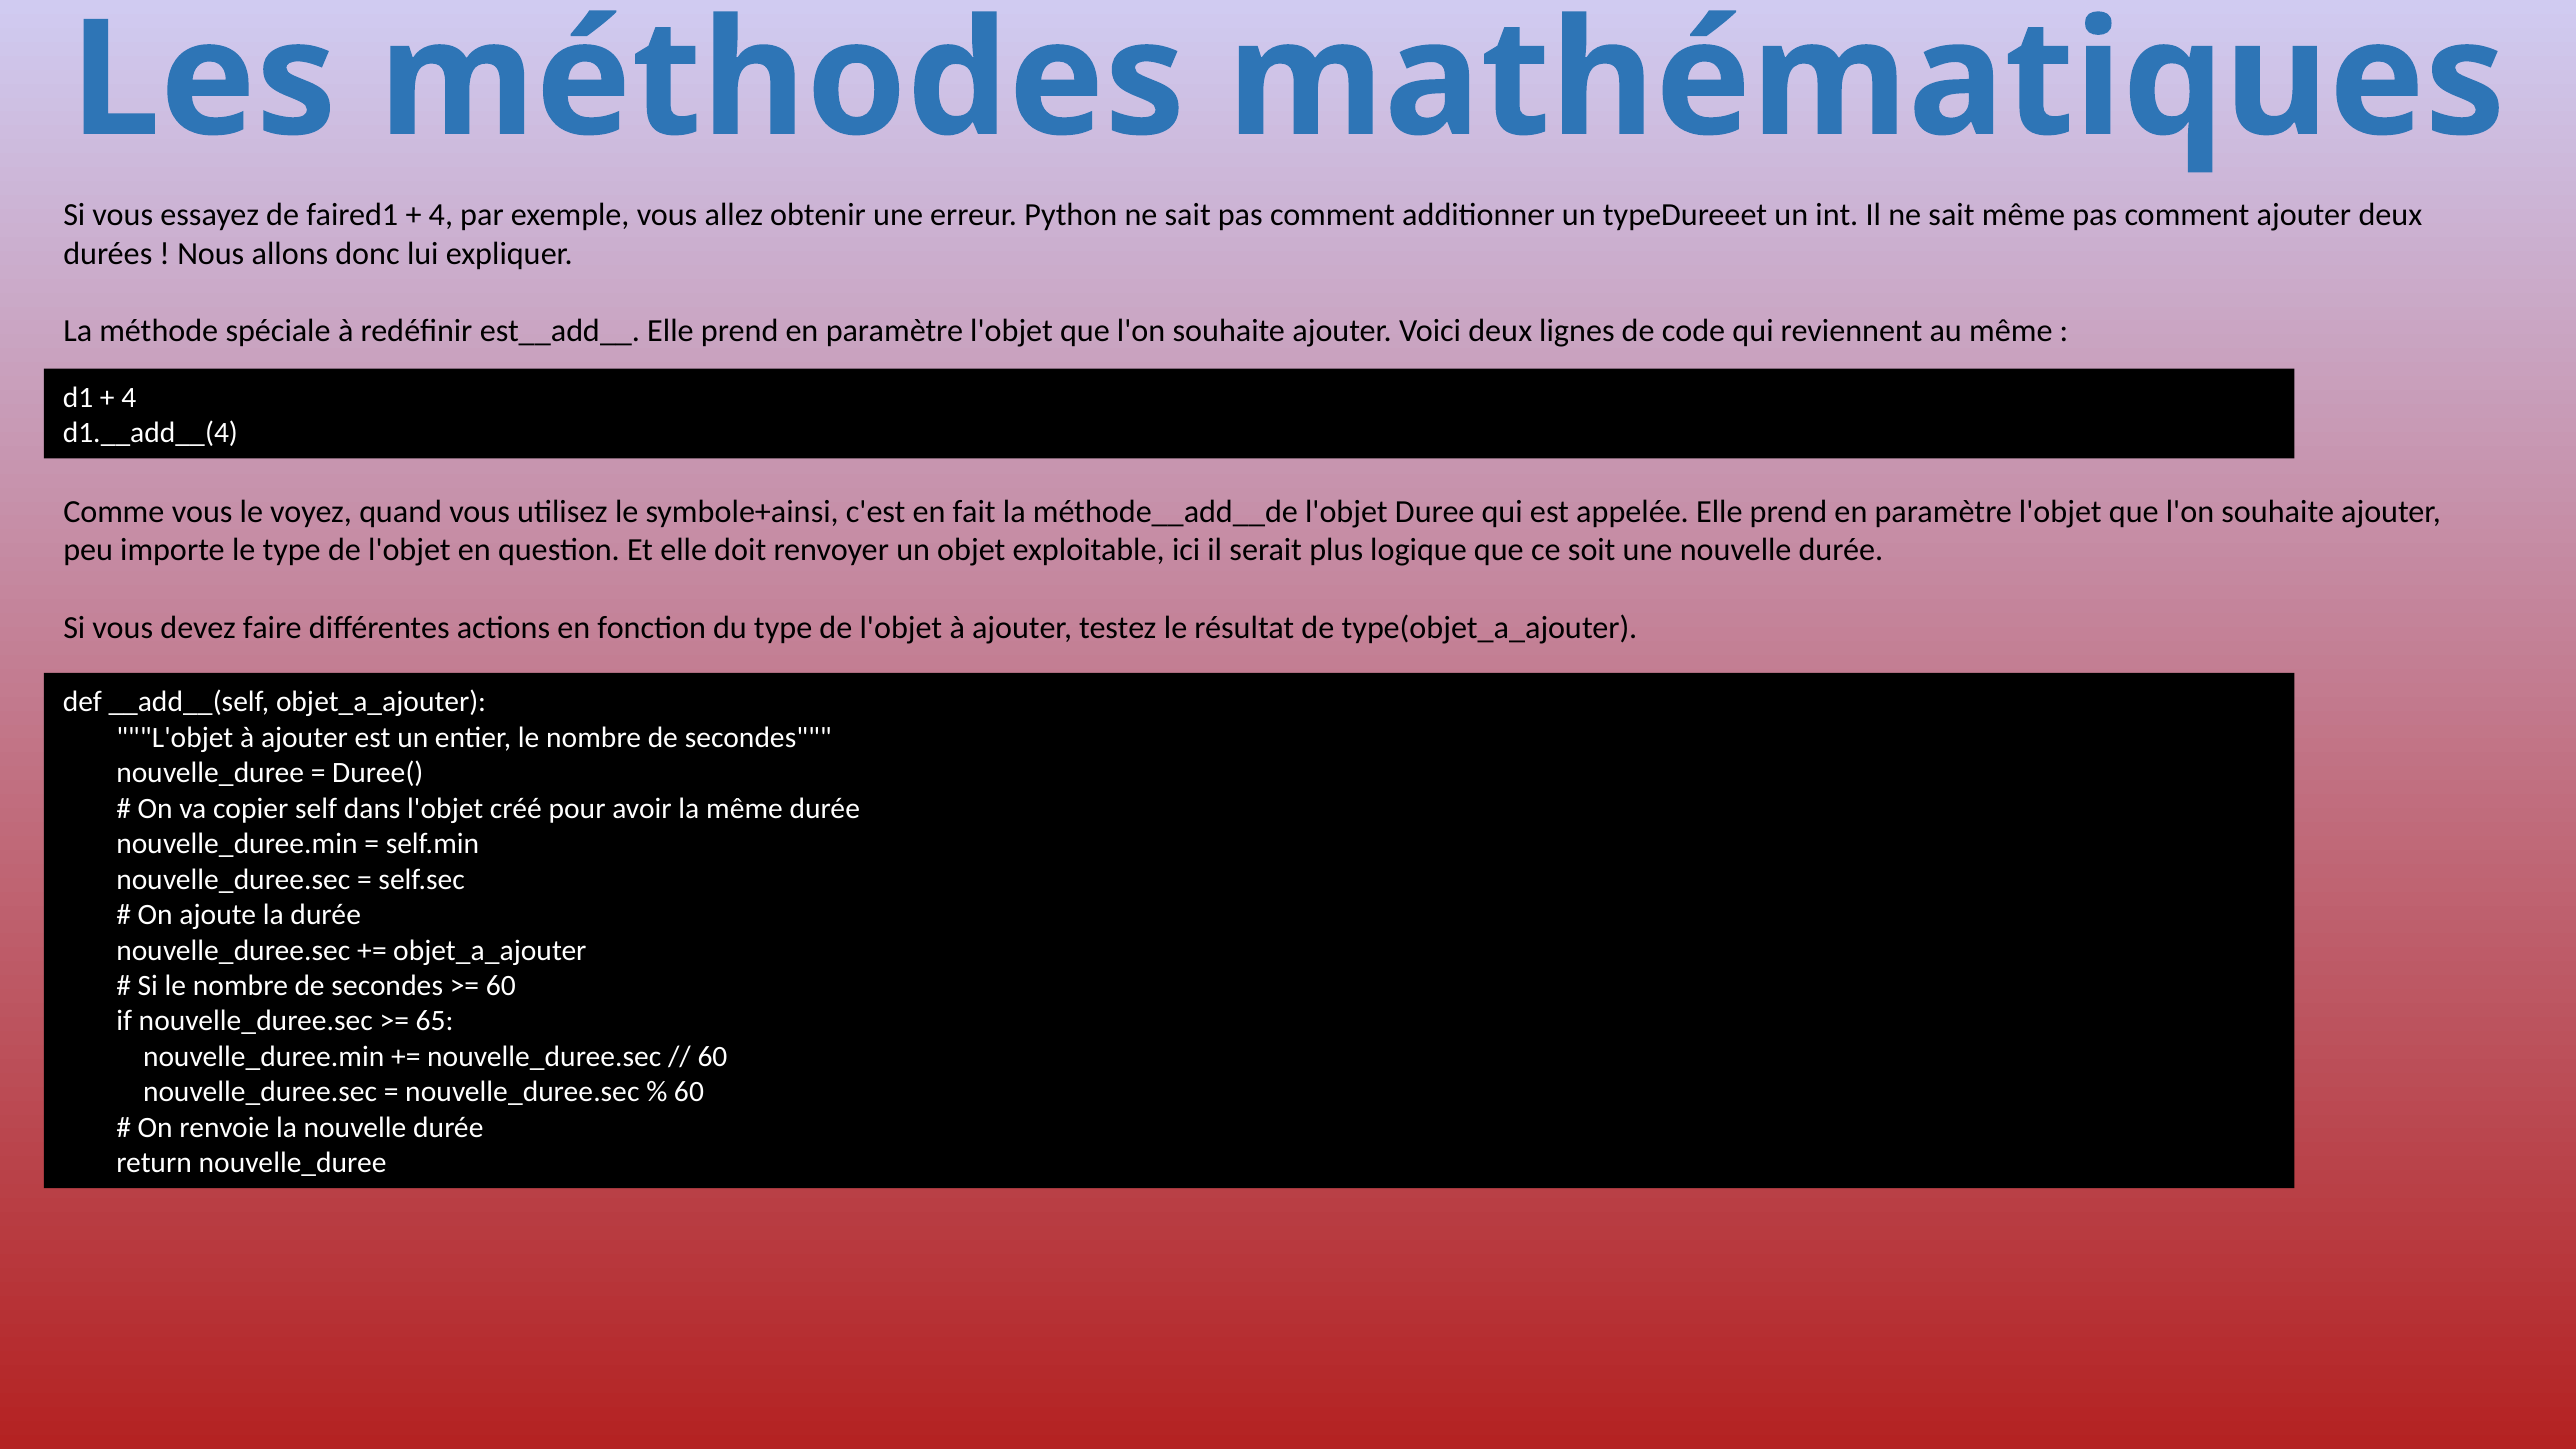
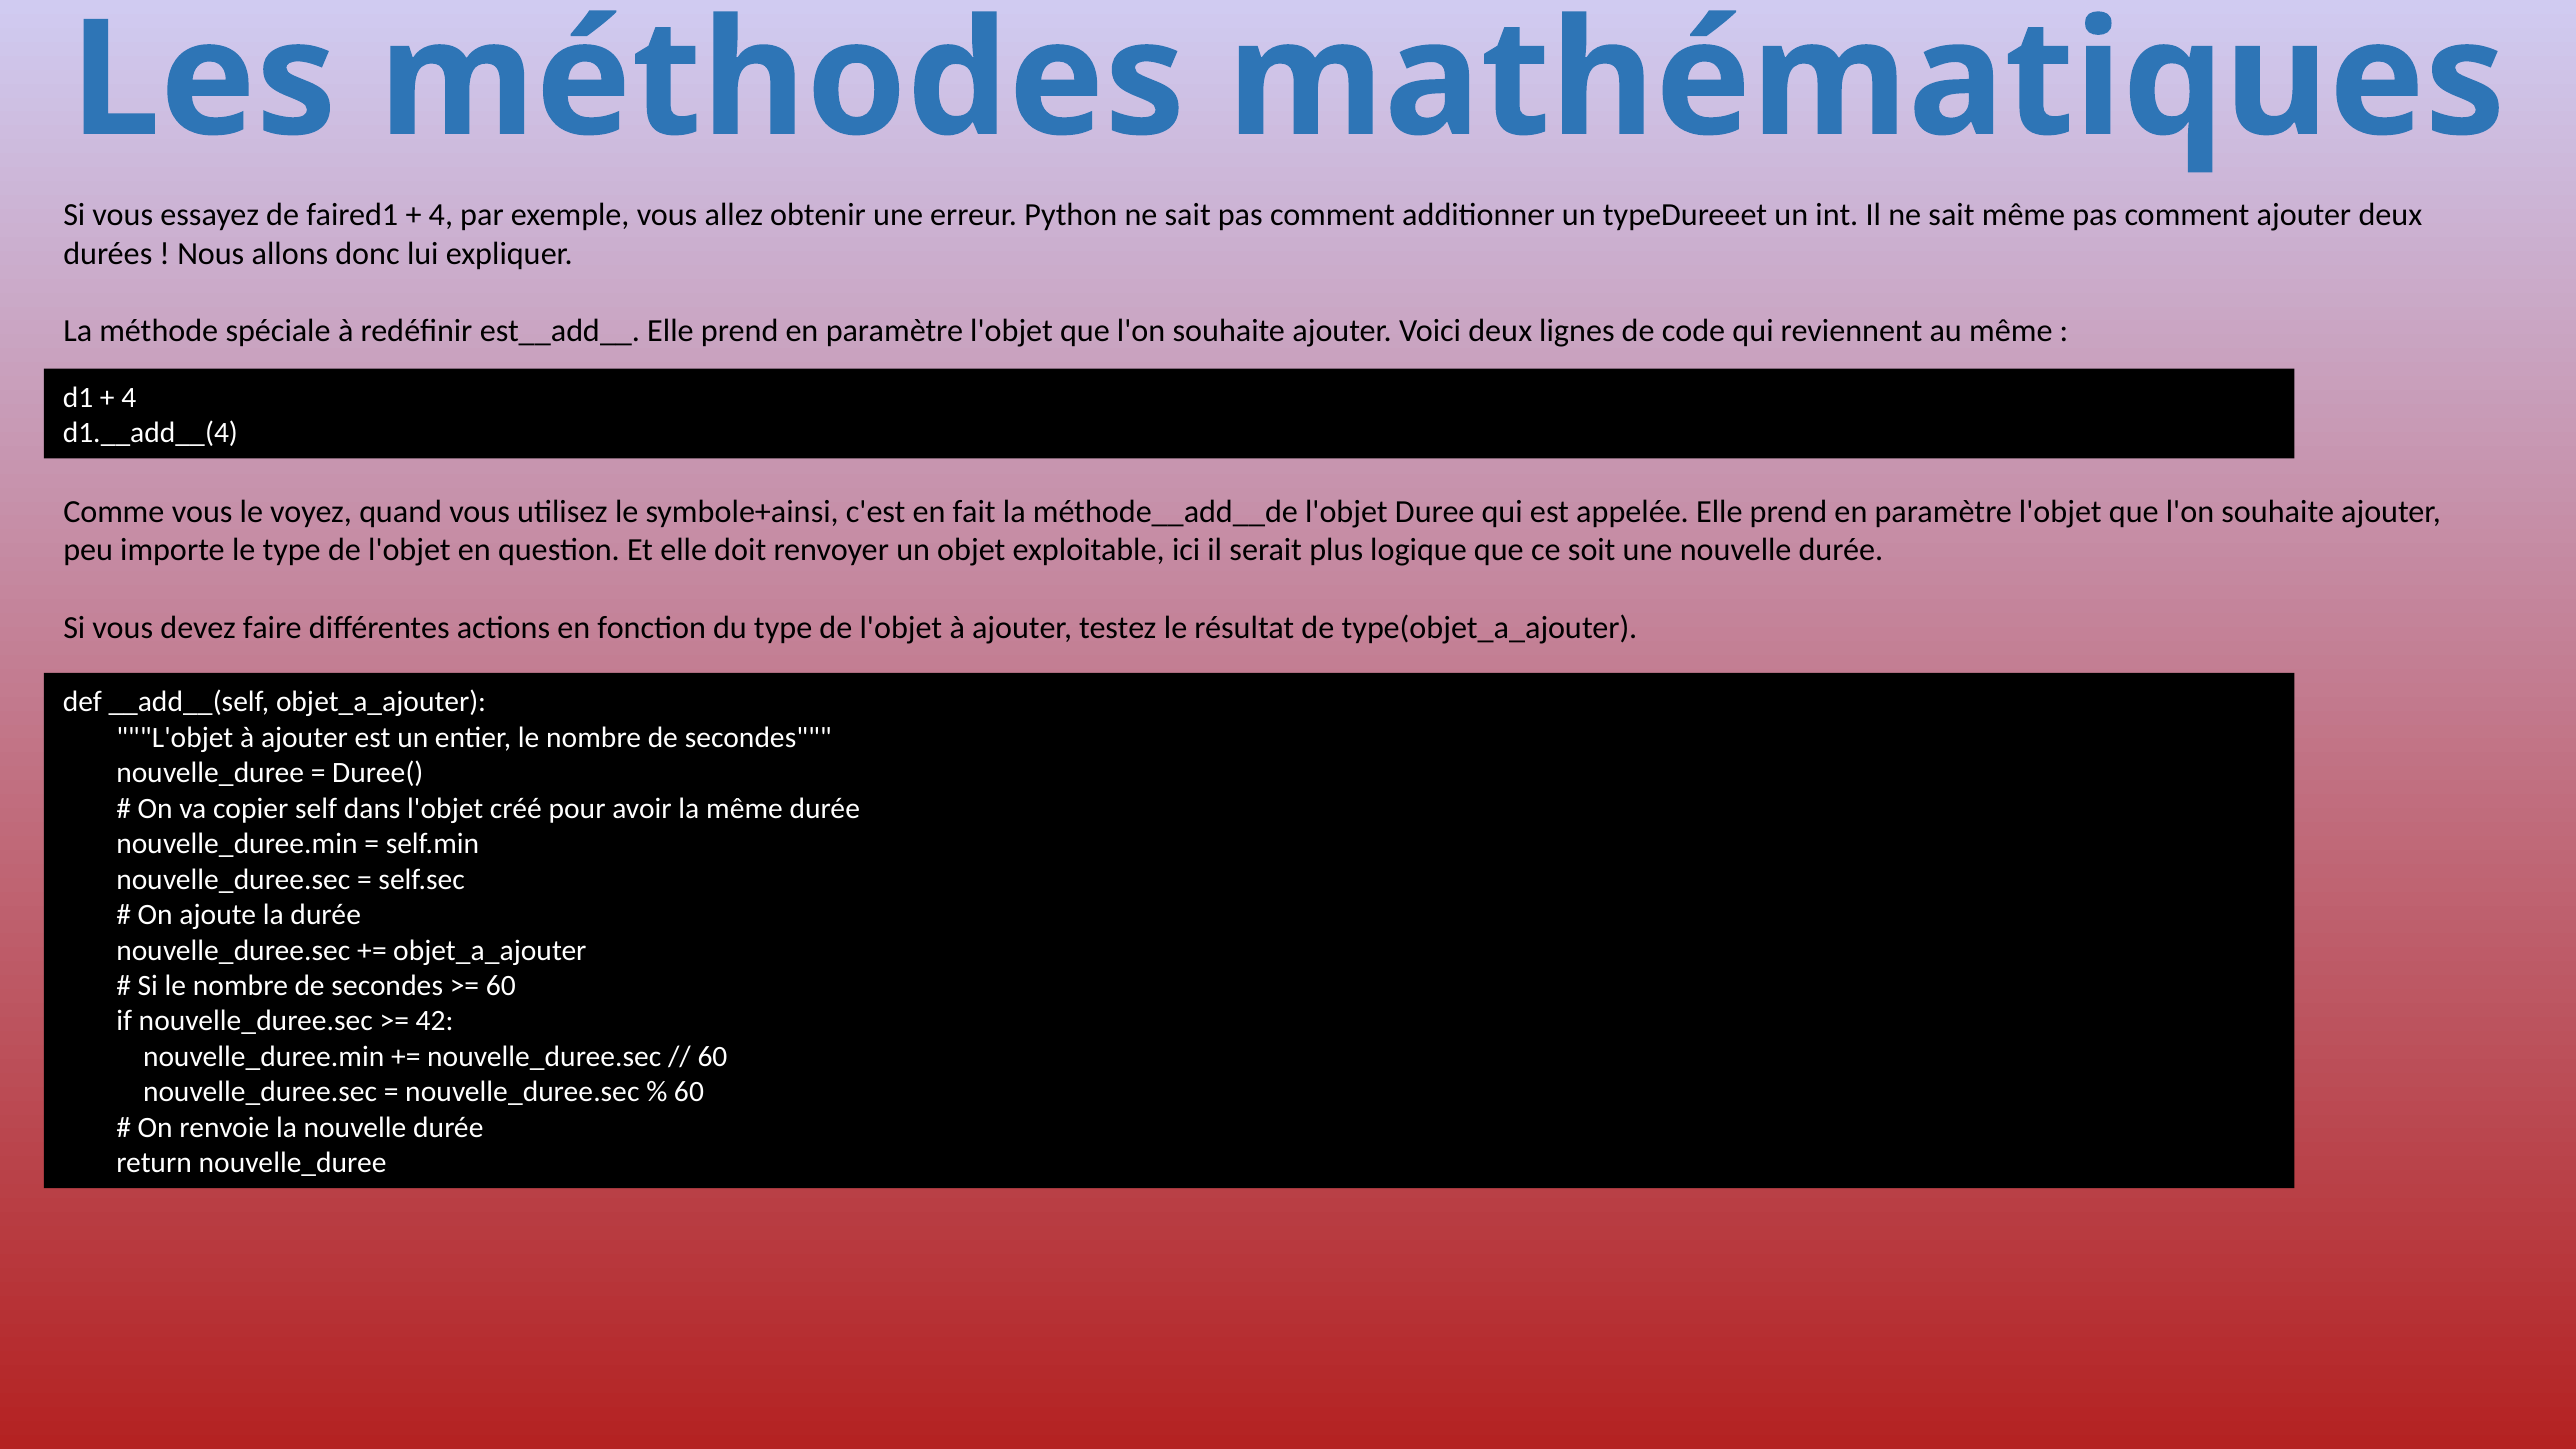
65: 65 -> 42
